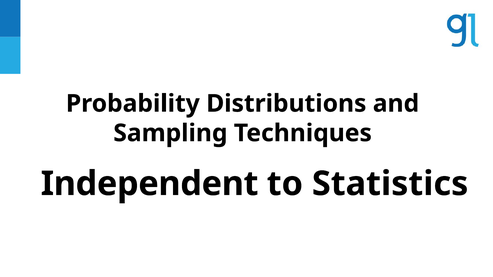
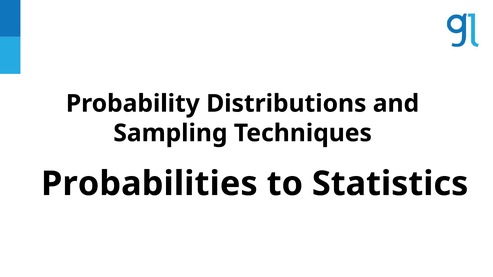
Independent: Independent -> Probabilities
